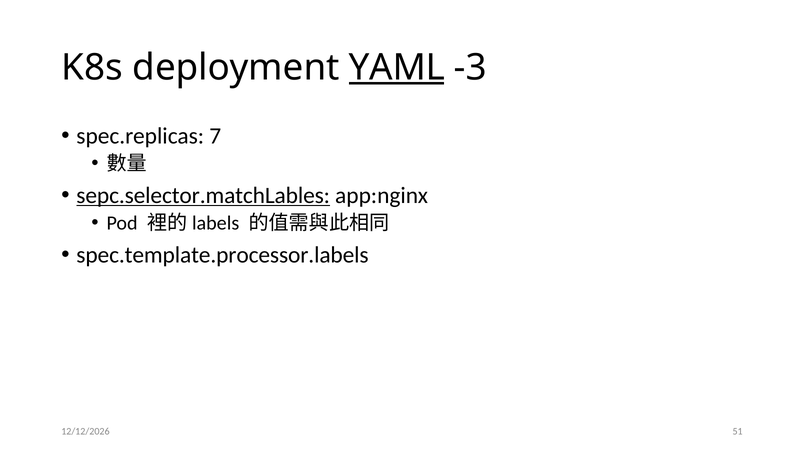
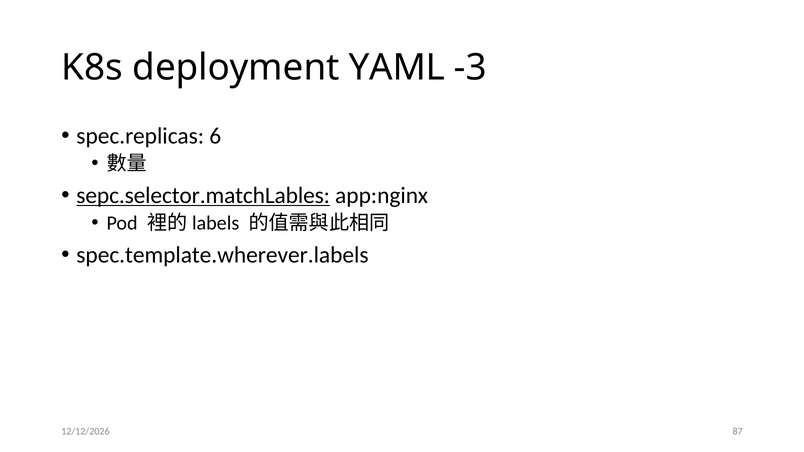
YAML underline: present -> none
7: 7 -> 6
spec.template.processor.labels: spec.template.processor.labels -> spec.template.wherever.labels
51: 51 -> 87
